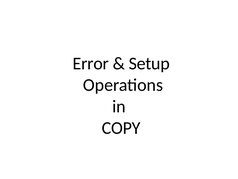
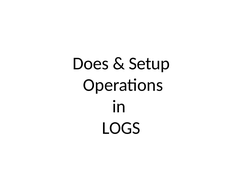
Error: Error -> Does
COPY: COPY -> LOGS
